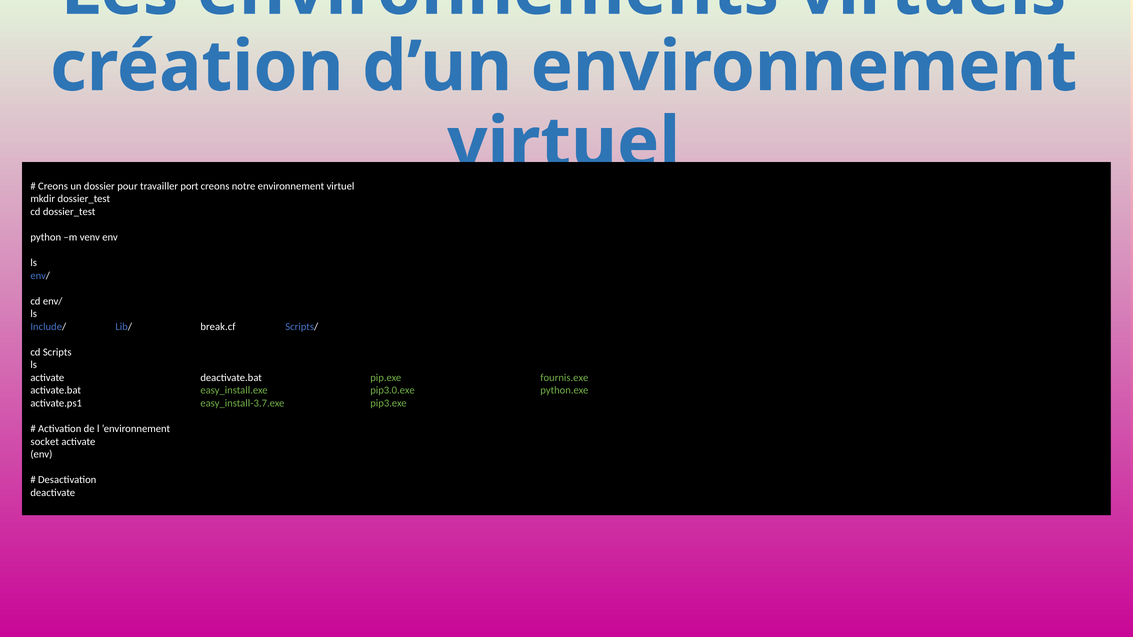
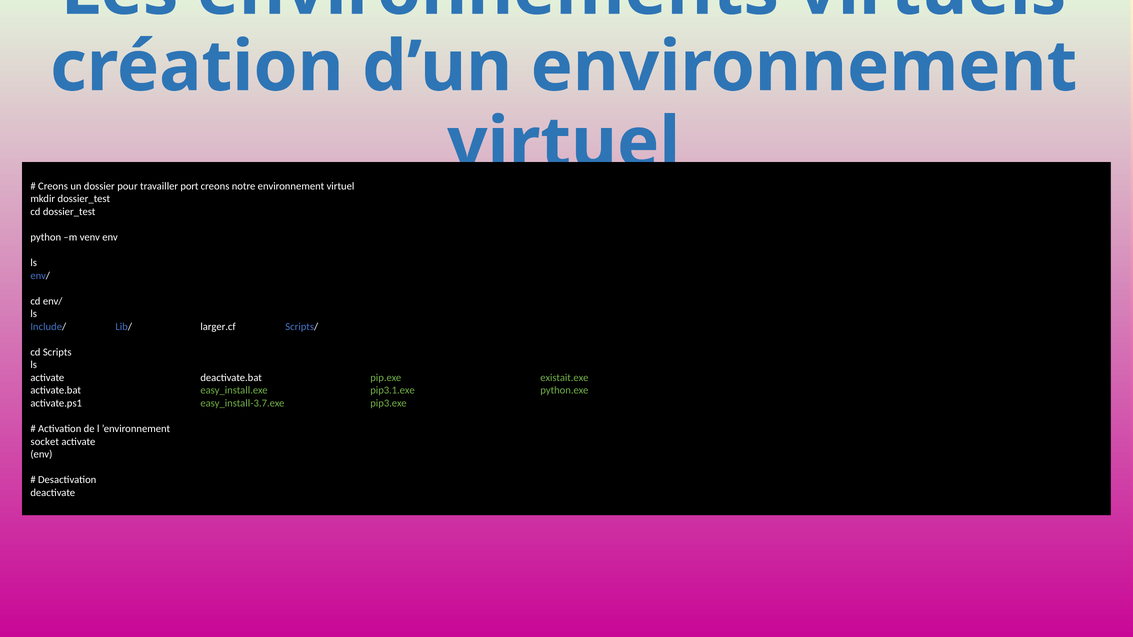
break.cf: break.cf -> larger.cf
fournis.exe: fournis.exe -> existait.exe
pip3.0.exe: pip3.0.exe -> pip3.1.exe
